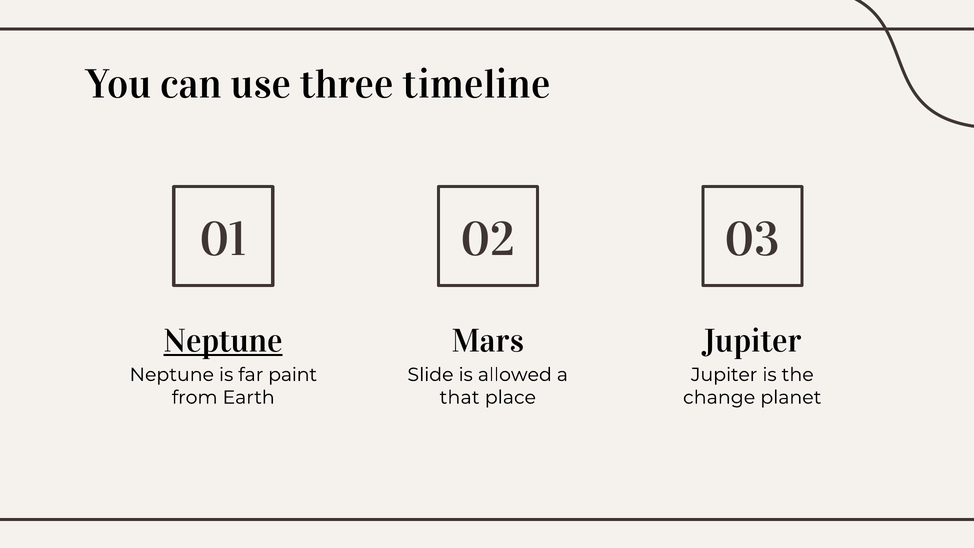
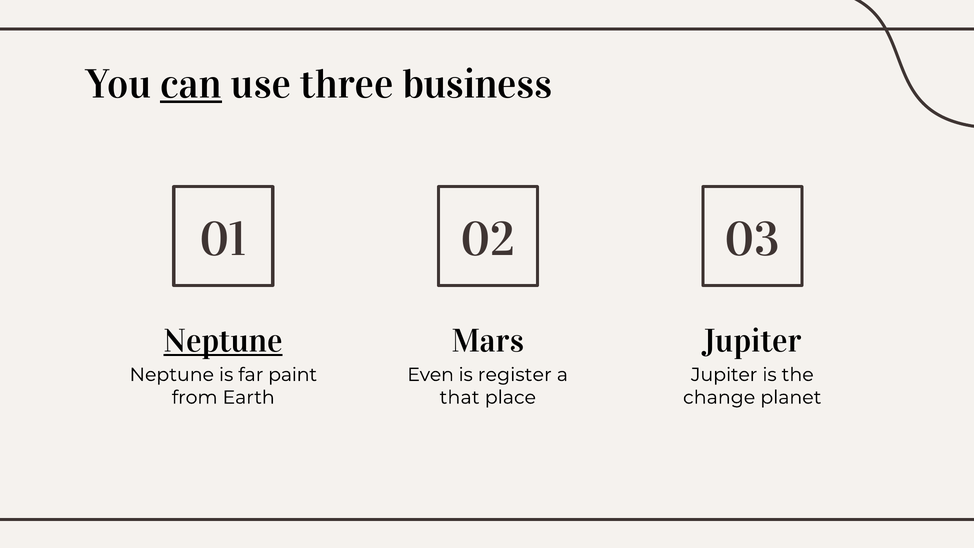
can underline: none -> present
timeline: timeline -> business
Slide: Slide -> Even
allowed: allowed -> register
